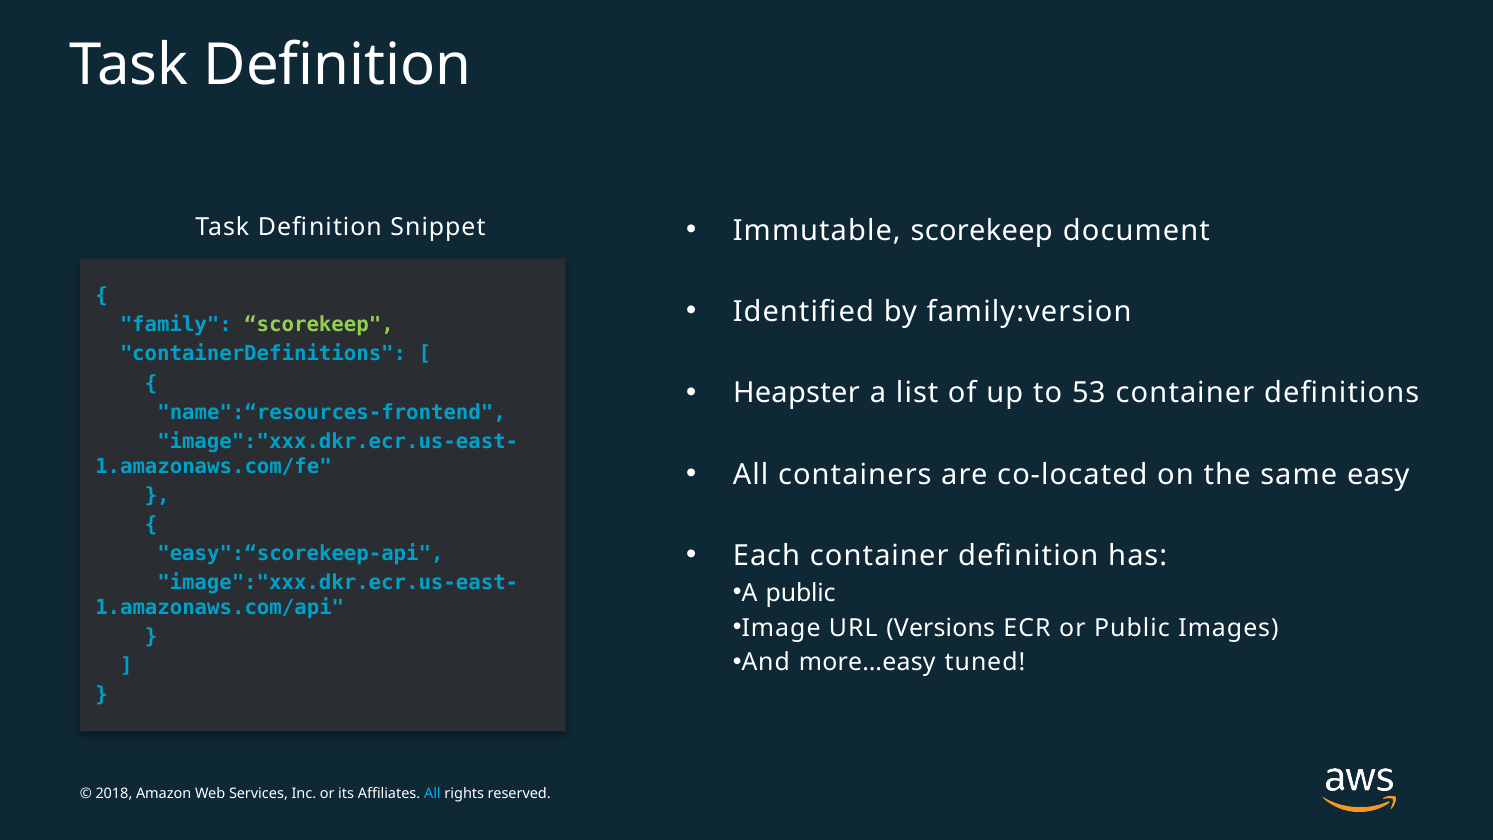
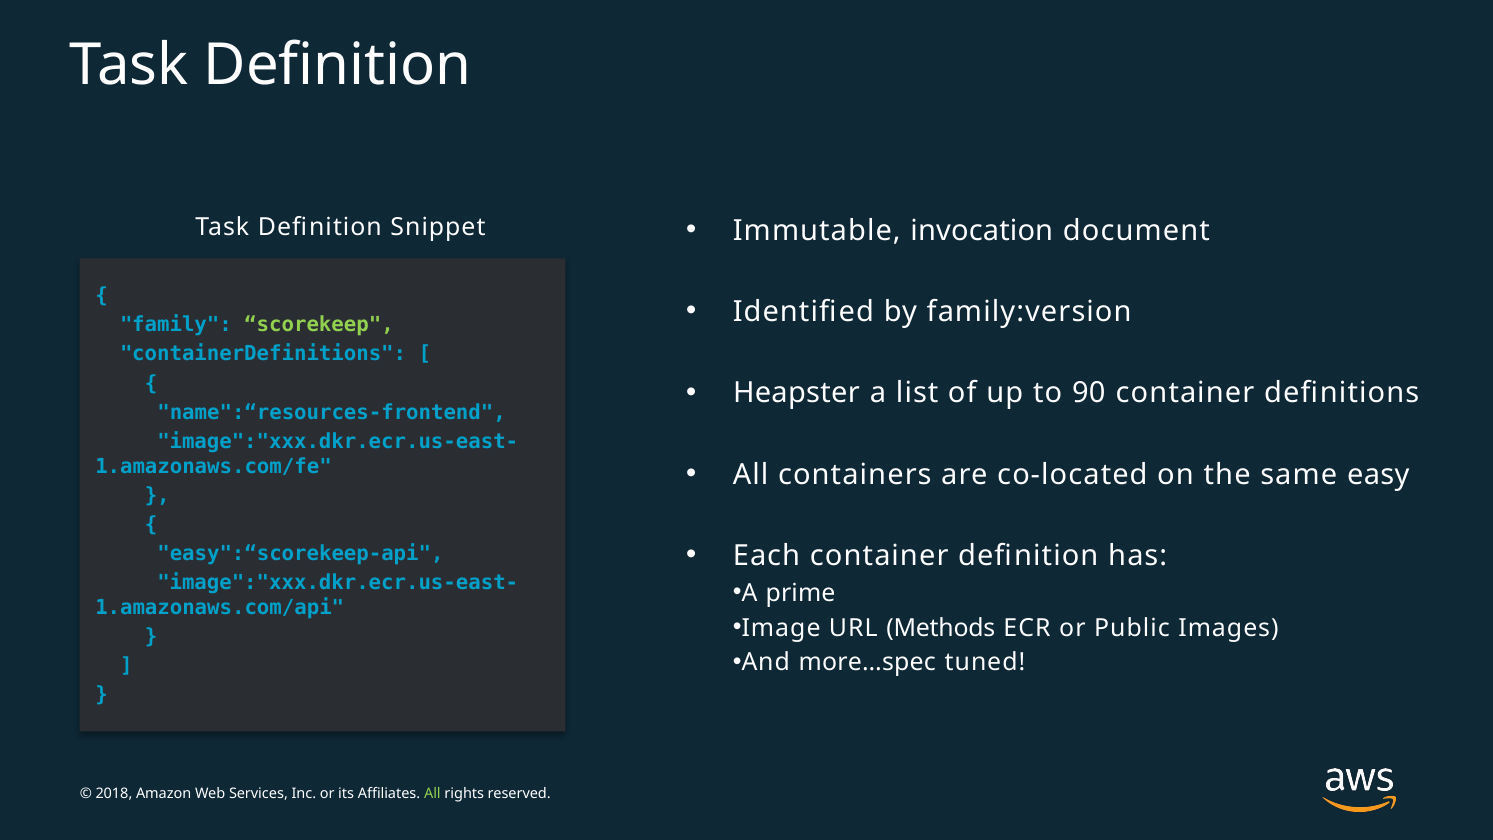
Immutable scorekeep: scorekeep -> invocation
53: 53 -> 90
A public: public -> prime
Versions: Versions -> Methods
more…easy: more…easy -> more…spec
All at (432, 794) colour: light blue -> light green
